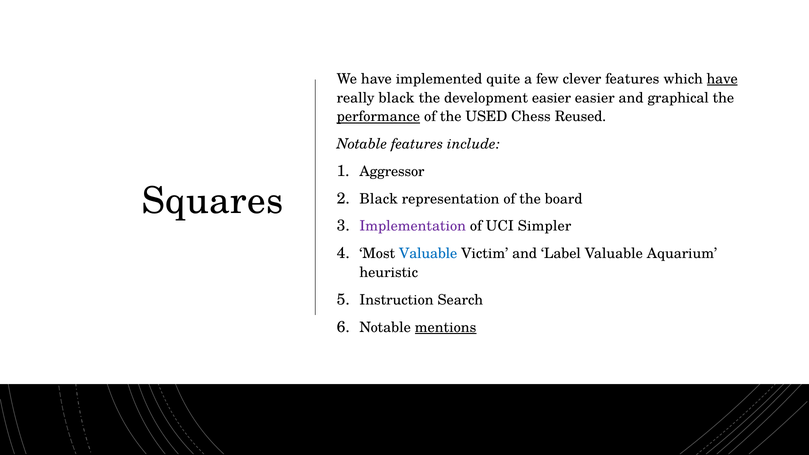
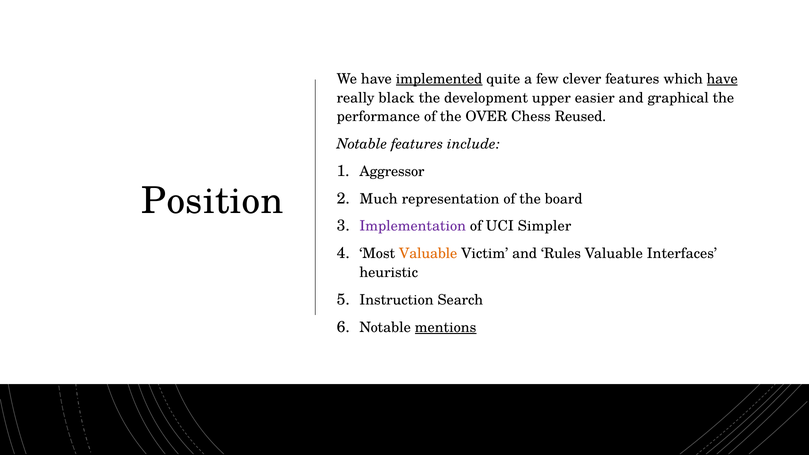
implemented underline: none -> present
development easier: easier -> upper
performance underline: present -> none
USED: USED -> OVER
Squares: Squares -> Position
Black at (379, 199): Black -> Much
Valuable at (428, 254) colour: blue -> orange
Label: Label -> Rules
Aquarium: Aquarium -> Interfaces
